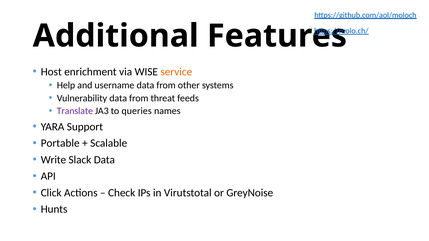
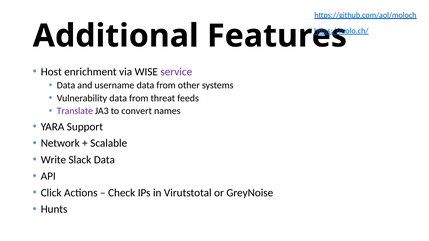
service colour: orange -> purple
Help at (66, 85): Help -> Data
queries: queries -> convert
Portable: Portable -> Network
